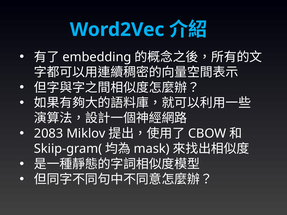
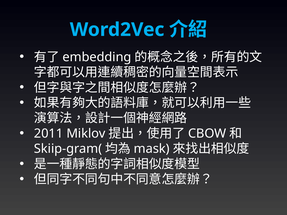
2083: 2083 -> 2011
